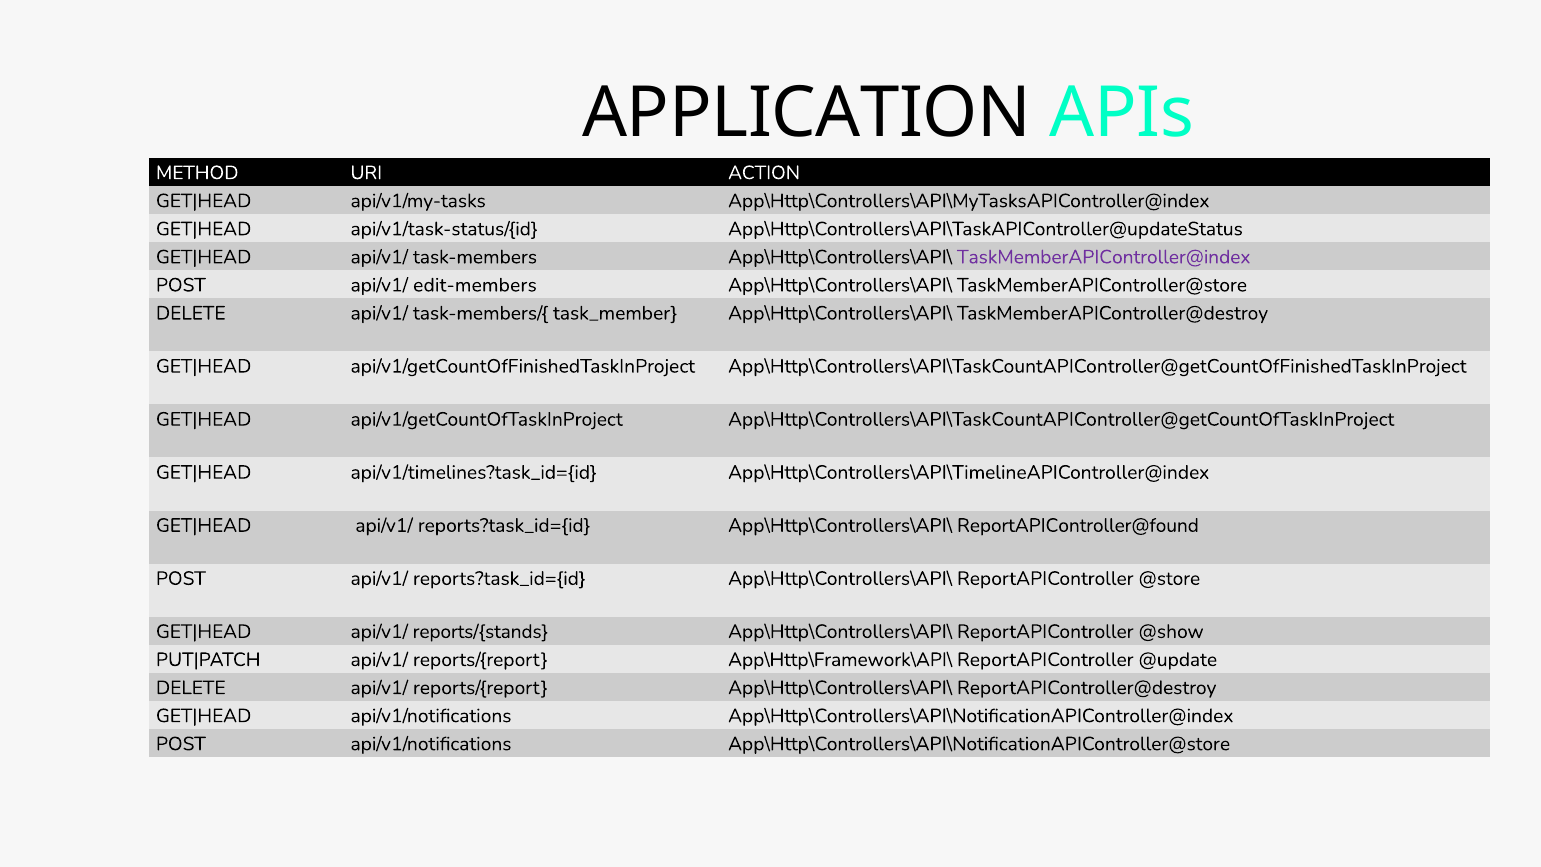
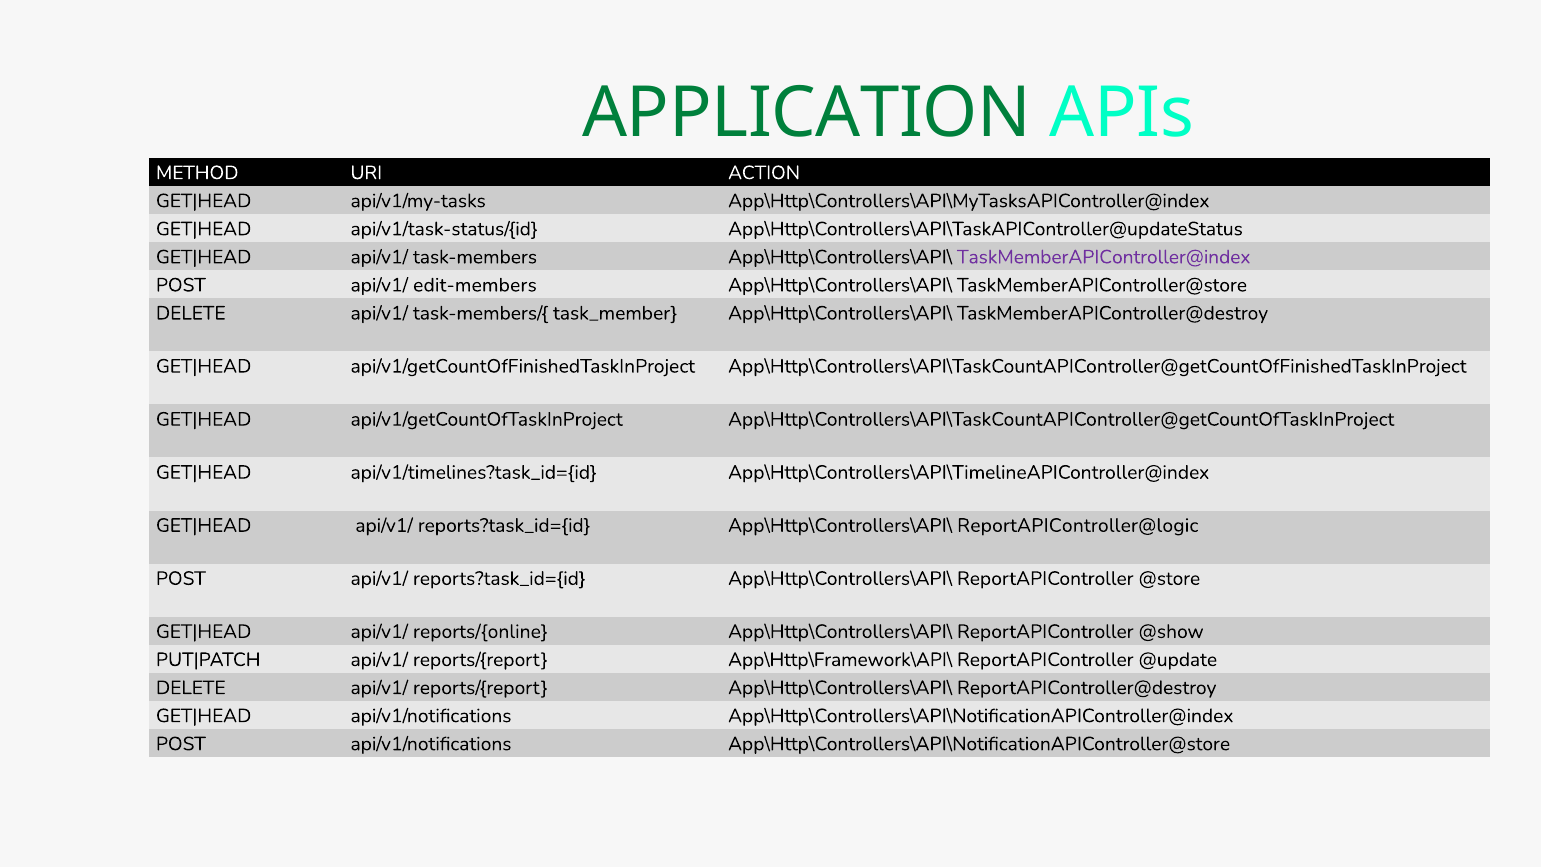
APPLICATION colour: black -> green
ReportAPIController@found: ReportAPIController@found -> ReportAPIController@logic
reports/{stands: reports/{stands -> reports/{online
